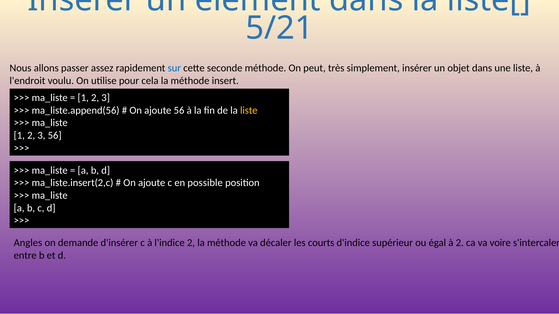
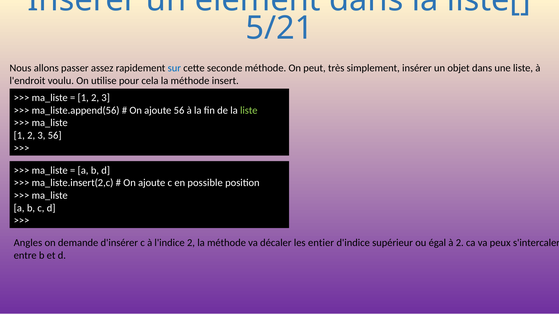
liste at (249, 110) colour: yellow -> light green
courts: courts -> entier
voire: voire -> peux
